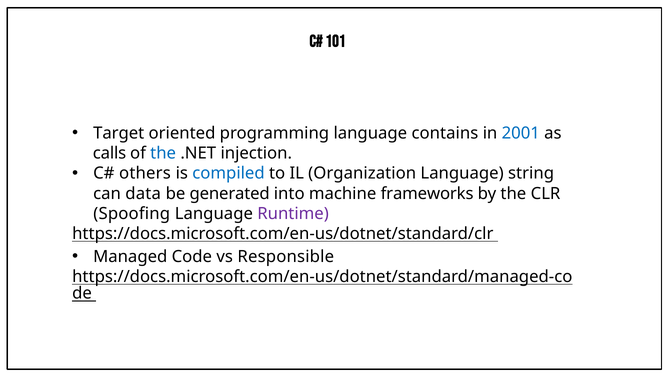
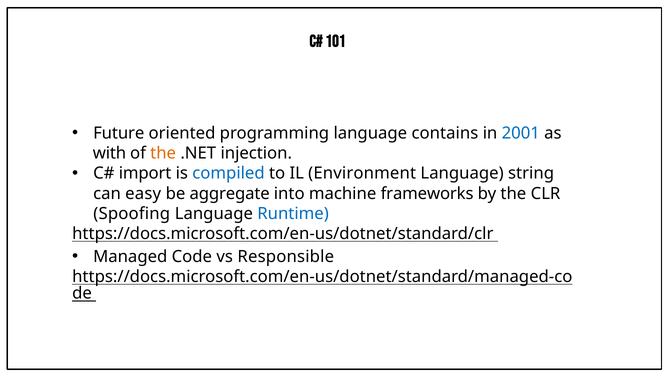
Target: Target -> Future
calls: calls -> with
the at (163, 153) colour: blue -> orange
others: others -> import
Organization: Organization -> Environment
data: data -> easy
generated: generated -> aggregate
Runtime colour: purple -> blue
